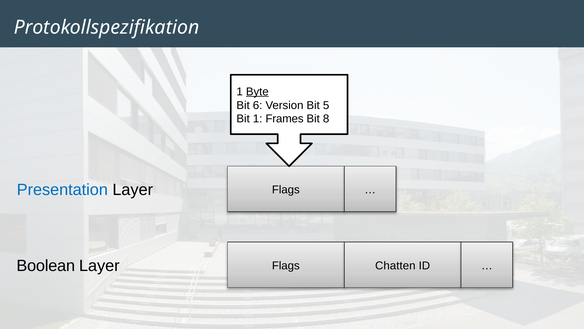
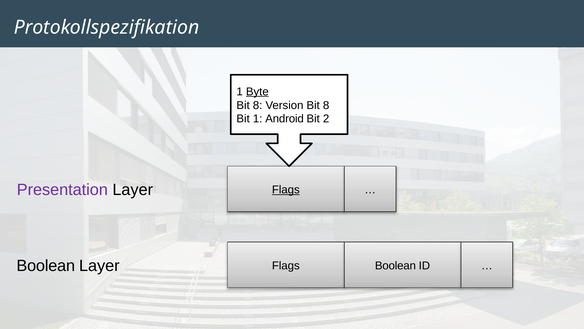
6 at (258, 105): 6 -> 8
Version Bit 5: 5 -> 8
Frames: Frames -> Android
8: 8 -> 2
Presentation colour: blue -> purple
Flags at (286, 189) underline: none -> present
Flags Chatten: Chatten -> Boolean
